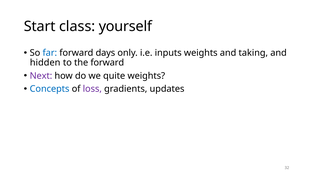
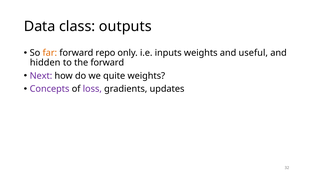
Start: Start -> Data
yourself: yourself -> outputs
far colour: blue -> orange
days: days -> repo
taking: taking -> useful
Concepts colour: blue -> purple
